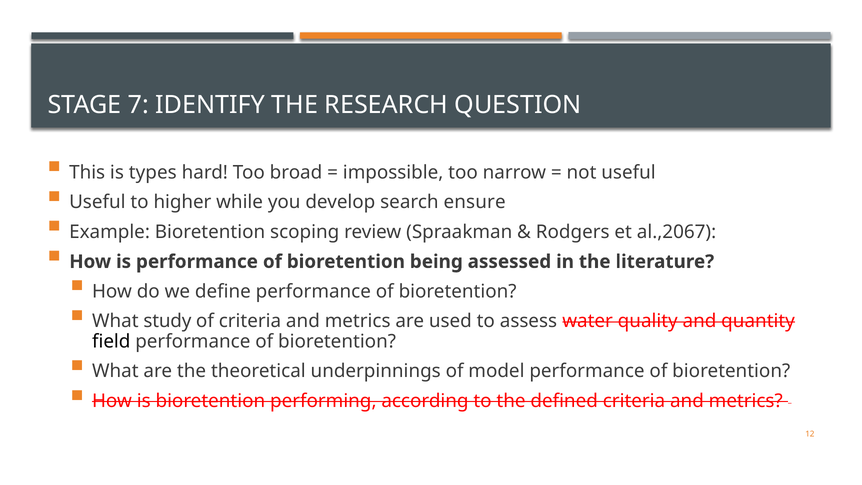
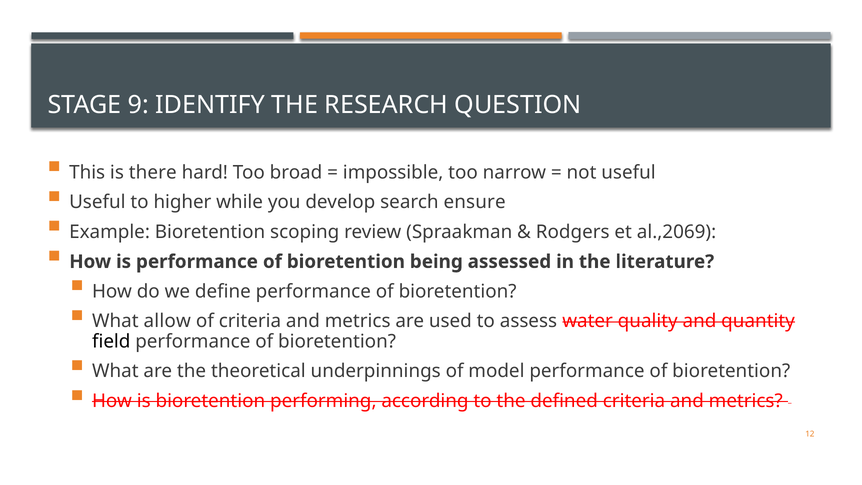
7: 7 -> 9
types: types -> there
al.,2067: al.,2067 -> al.,2069
study: study -> allow
